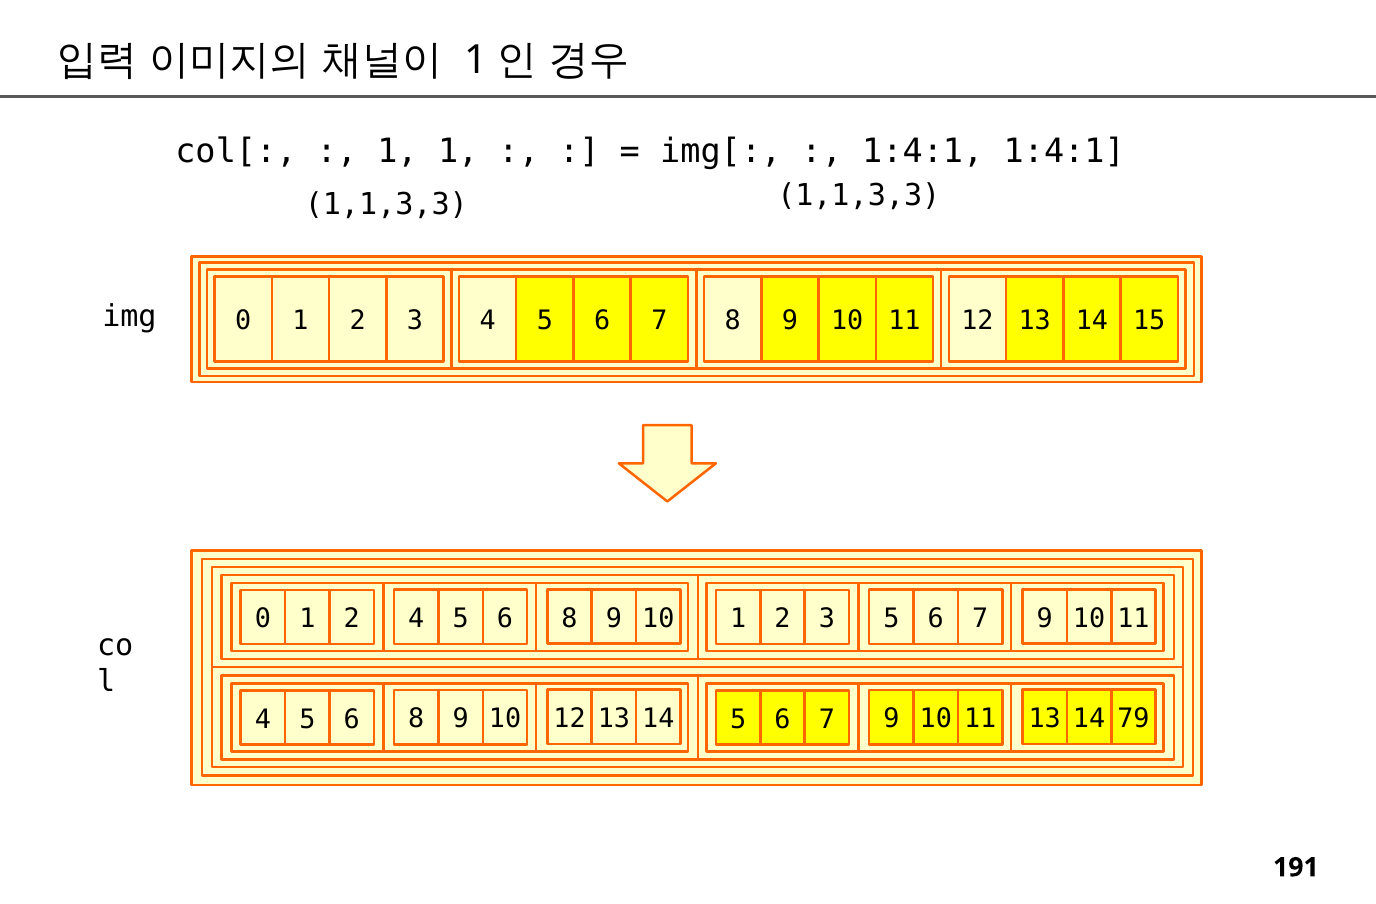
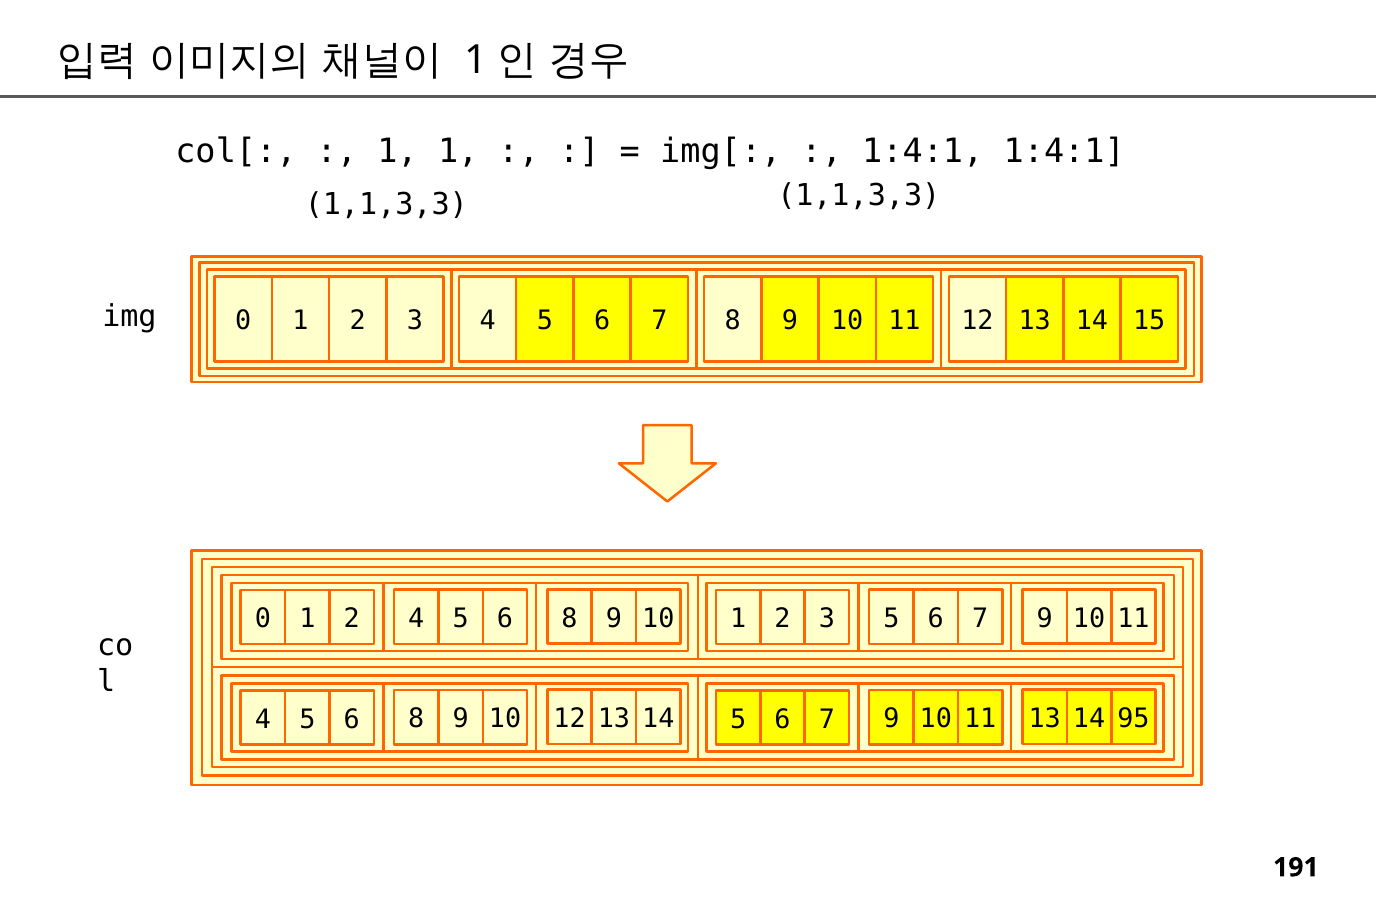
79: 79 -> 95
